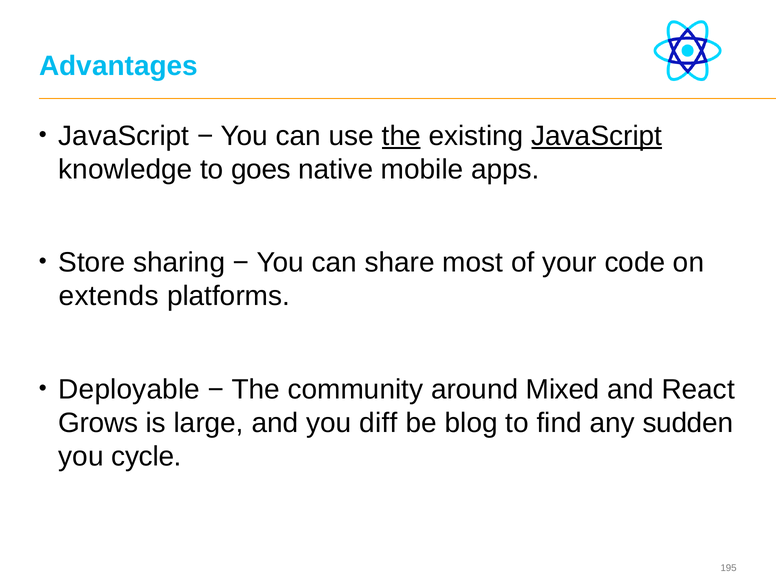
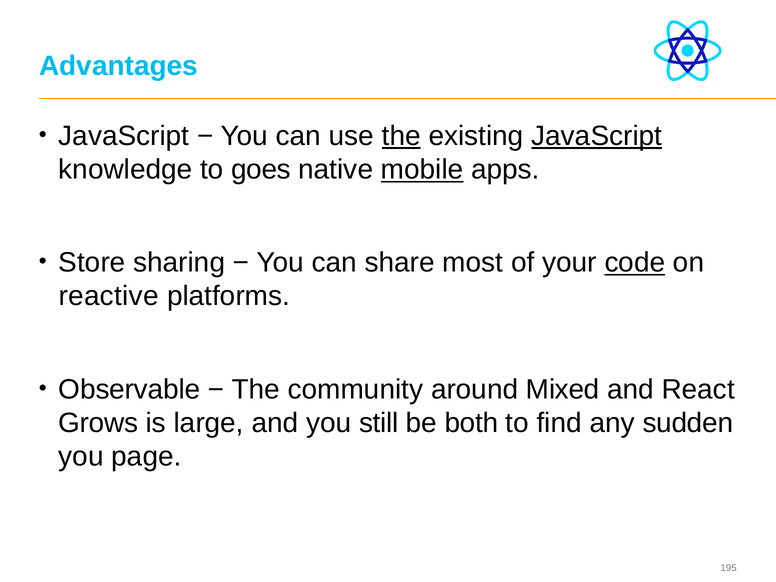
mobile underline: none -> present
code underline: none -> present
extends: extends -> reactive
Deployable: Deployable -> Observable
diff: diff -> still
blog: blog -> both
cycle: cycle -> page
